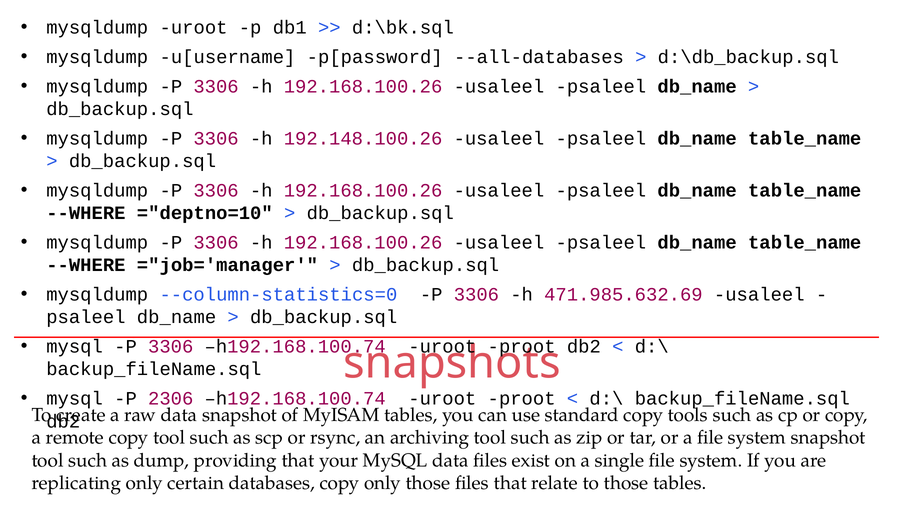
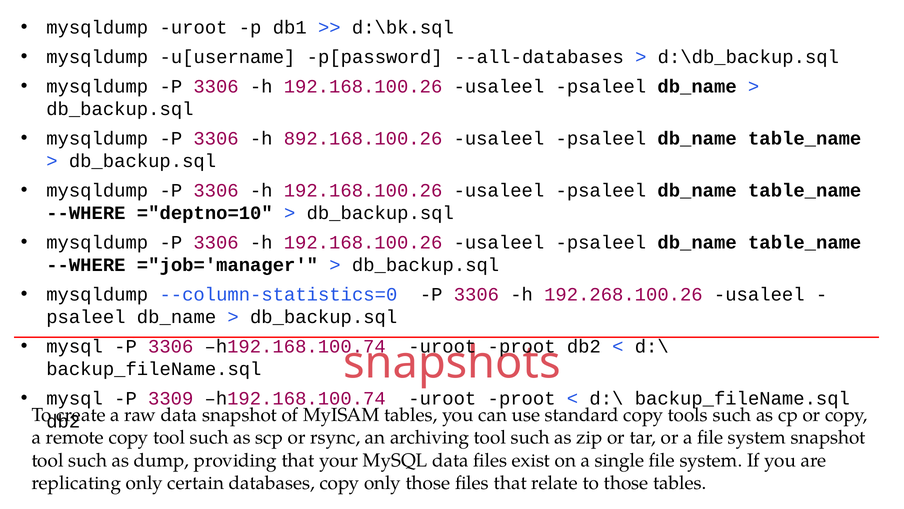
192.148.100.26: 192.148.100.26 -> 892.168.100.26
471.985.632.69: 471.985.632.69 -> 192.268.100.26
2306: 2306 -> 3309
